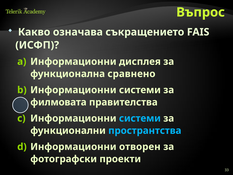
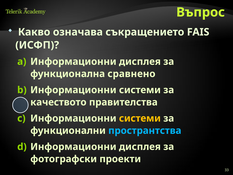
филмовата: филмовата -> качеството
системи at (140, 118) colour: light blue -> yellow
отворен at (140, 147): отворен -> дисплея
